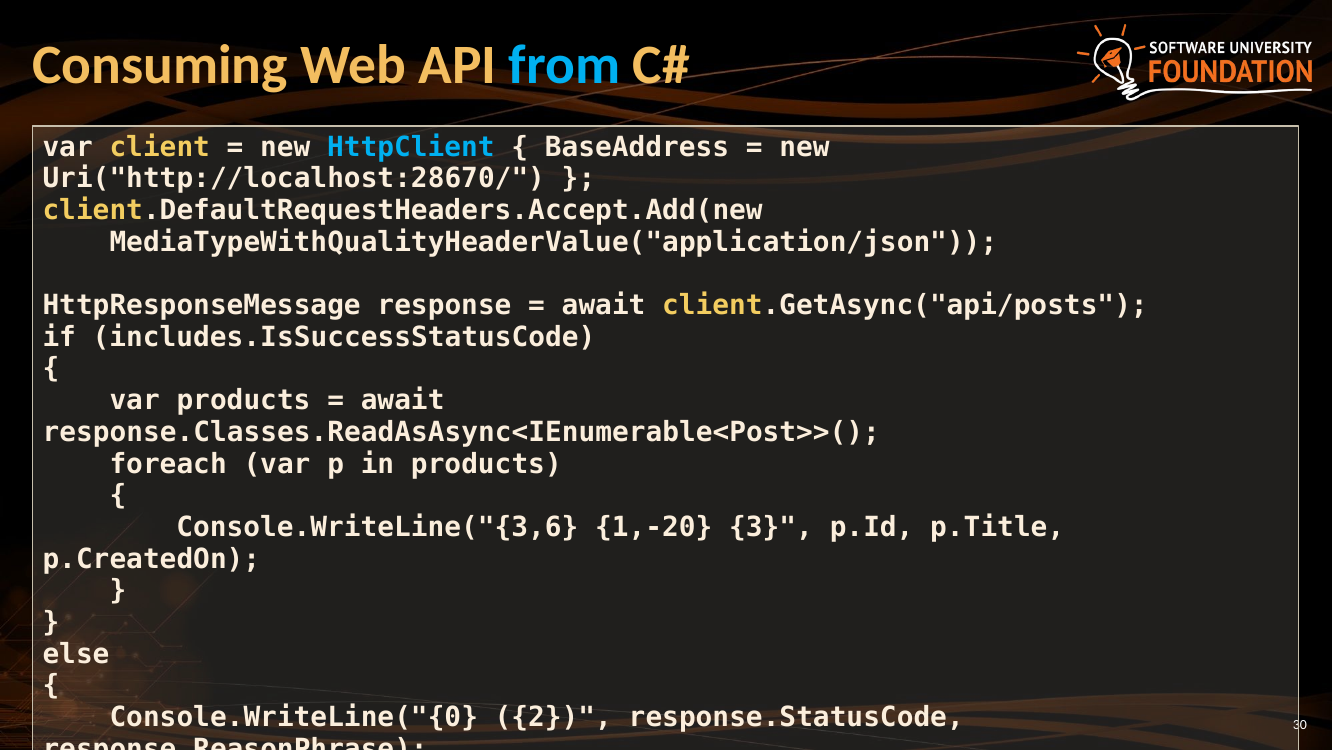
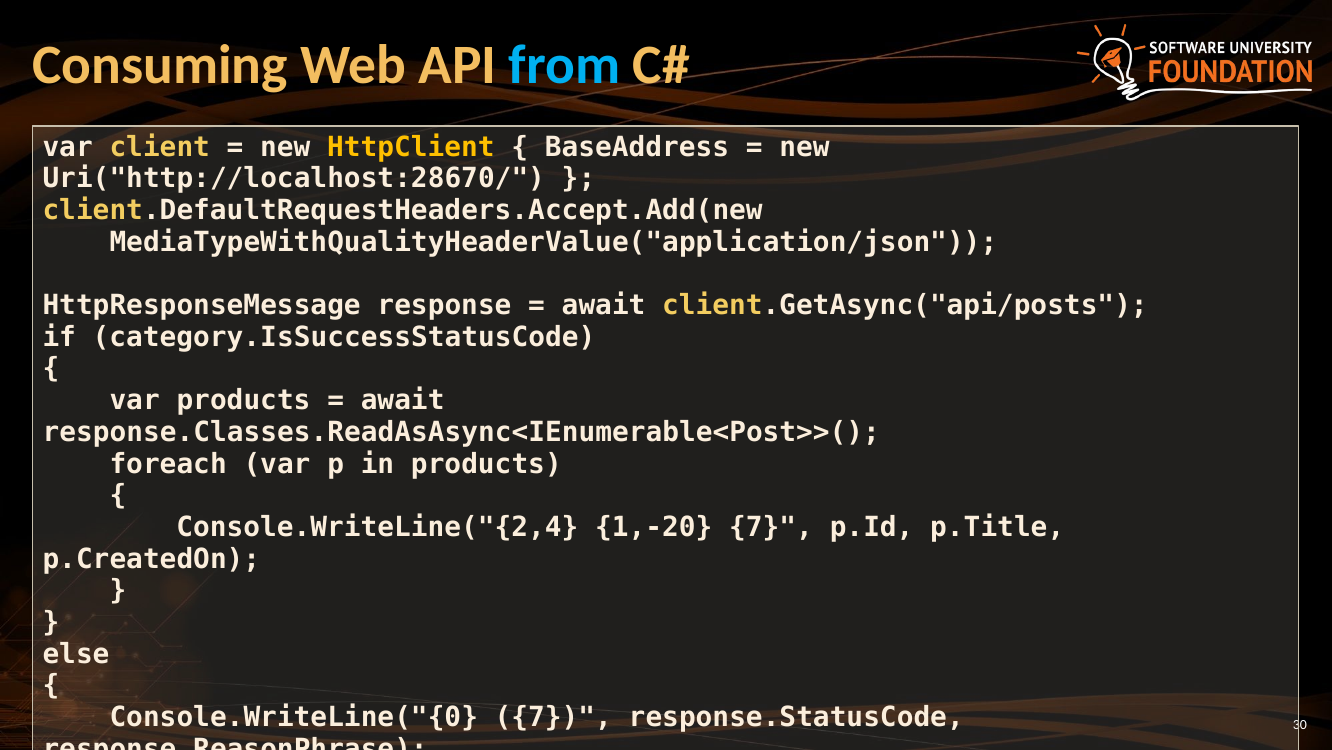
HttpClient colour: light blue -> yellow
includes.IsSuccessStatusCode: includes.IsSuccessStatusCode -> category.IsSuccessStatusCode
Console.WriteLine("{3,6: Console.WriteLine("{3,6 -> Console.WriteLine("{2,4
1,-20 3: 3 -> 7
Console.WriteLine("{0 2: 2 -> 7
